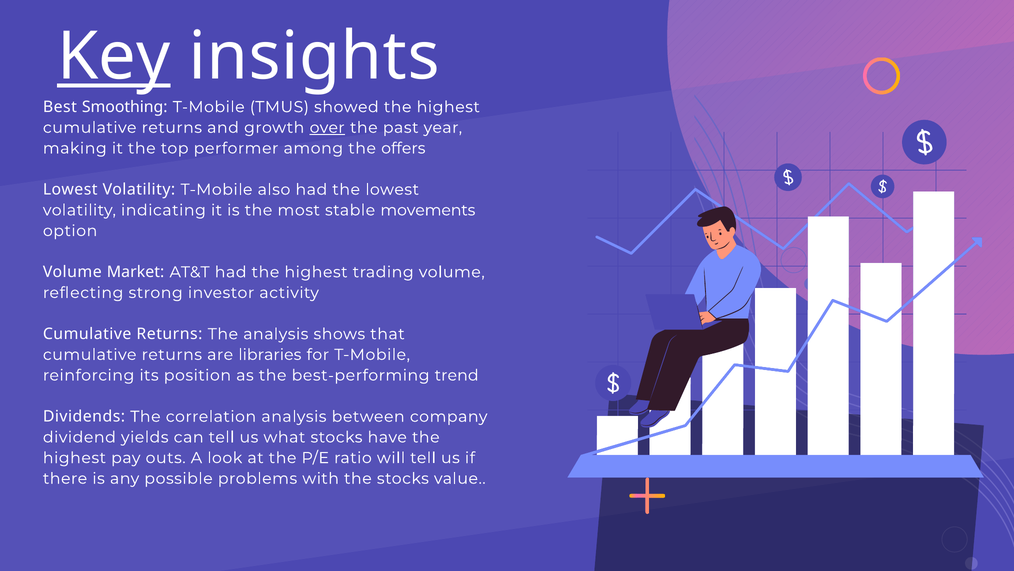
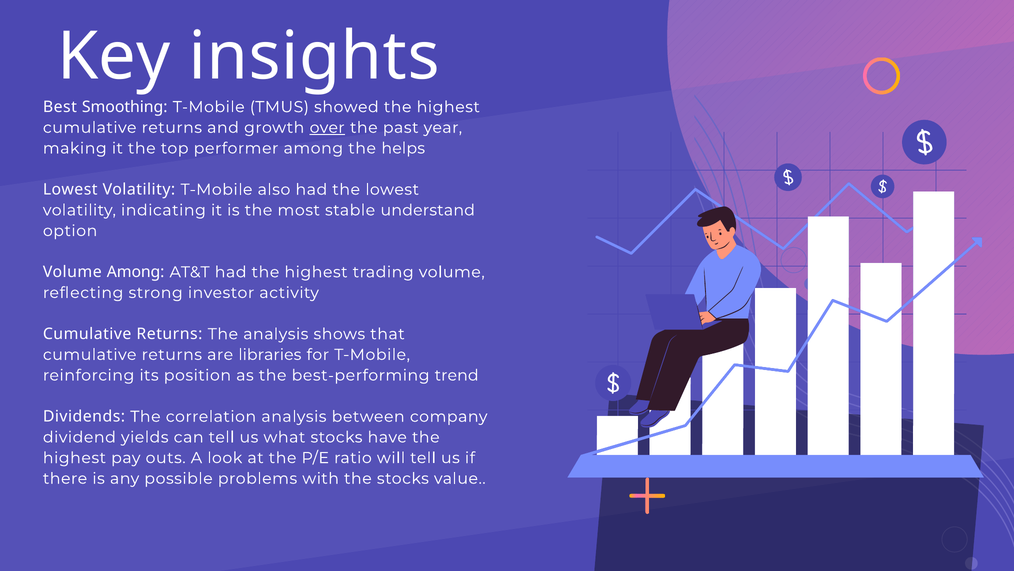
Key underline: present -> none
offers: offers -> helps
movements: movements -> understand
Volume Market: Market -> Among
